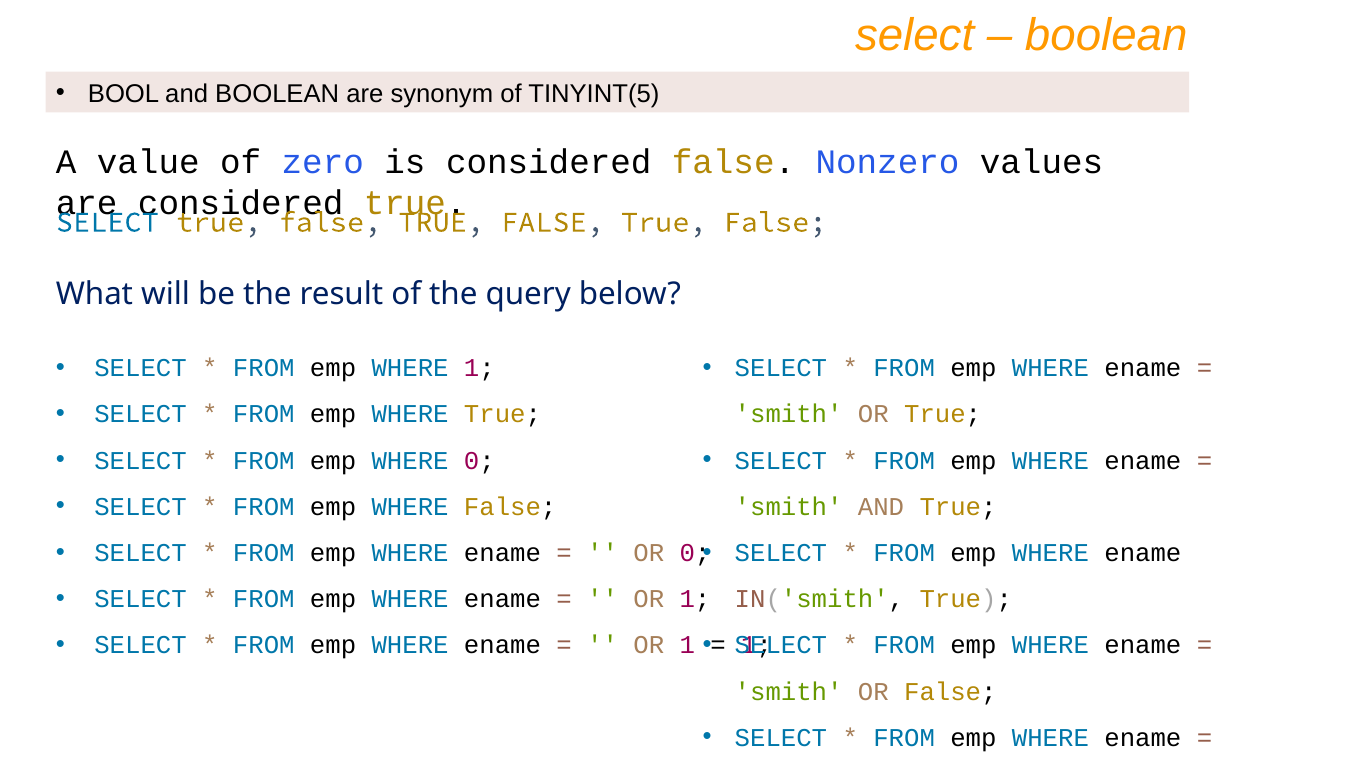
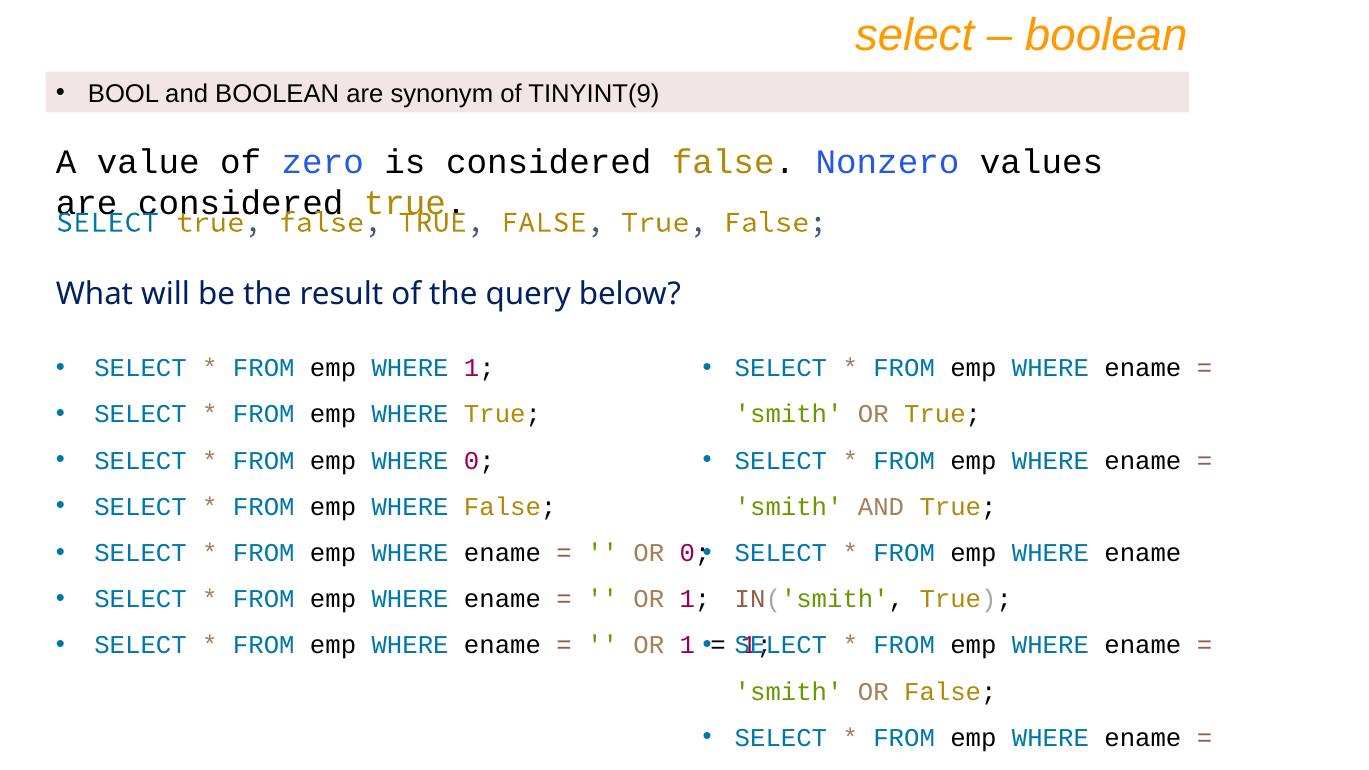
TINYINT(5: TINYINT(5 -> TINYINT(9
